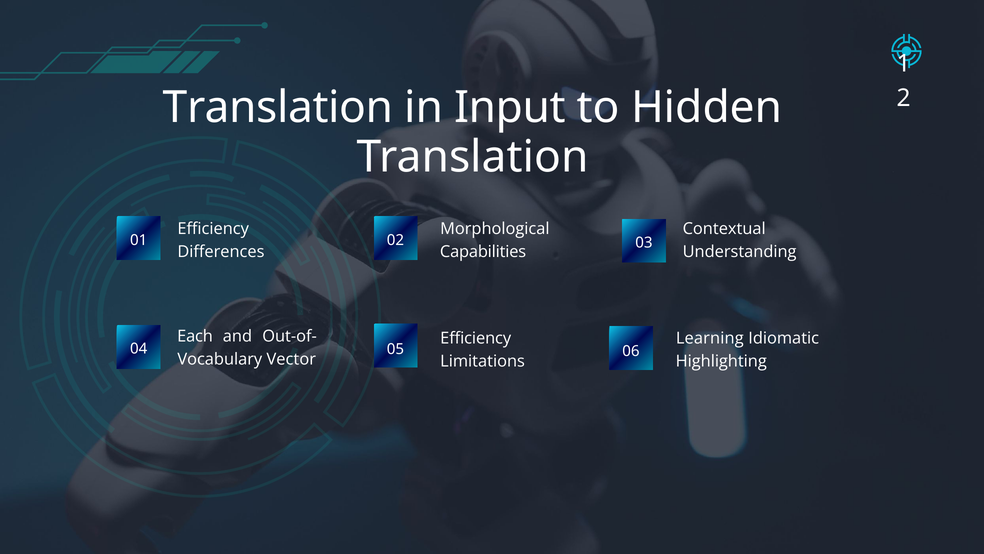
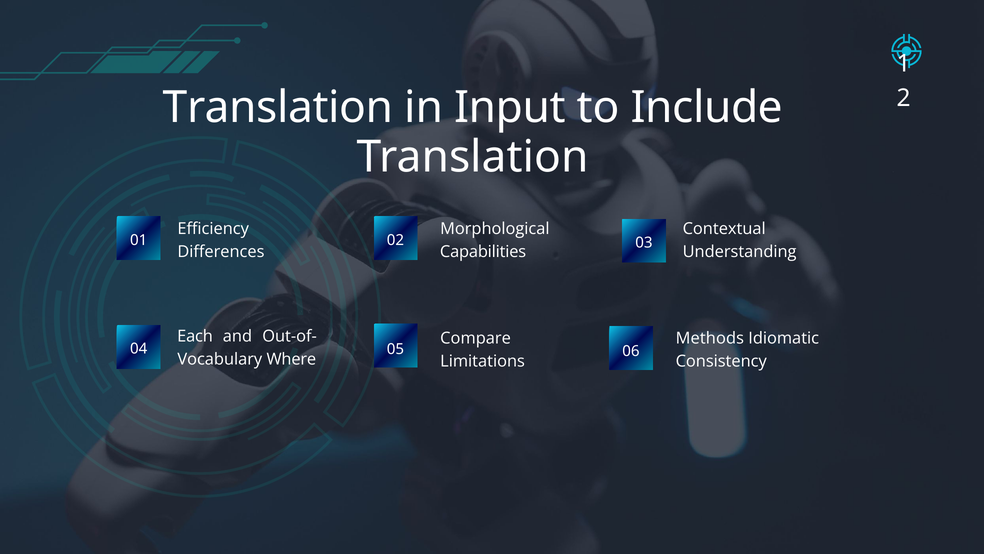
Hidden: Hidden -> Include
Efficiency at (476, 338): Efficiency -> Compare
Learning: Learning -> Methods
Vector: Vector -> Where
Highlighting: Highlighting -> Consistency
